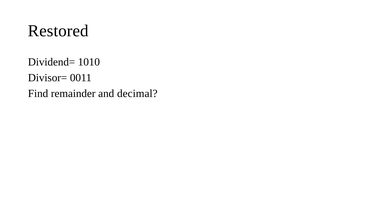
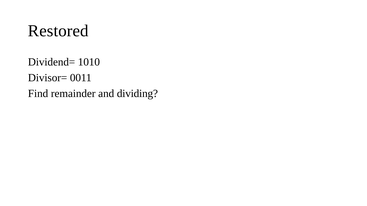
decimal: decimal -> dividing
